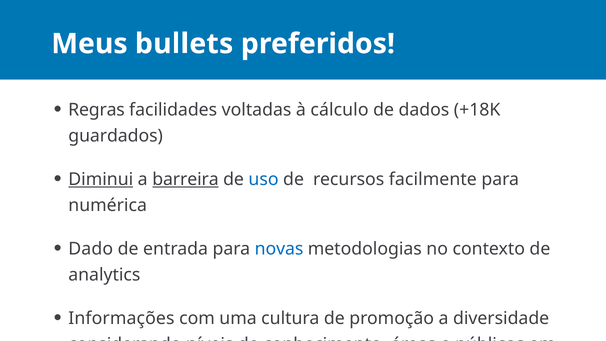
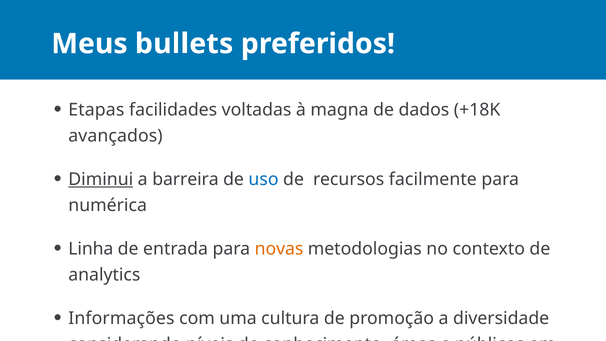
Regras: Regras -> Etapas
cálculo: cálculo -> magna
guardados: guardados -> avançados
barreira underline: present -> none
Dado: Dado -> Linha
novas colour: blue -> orange
